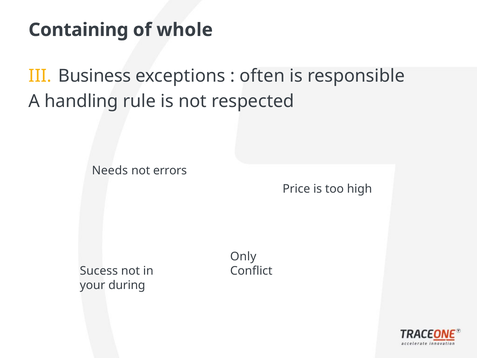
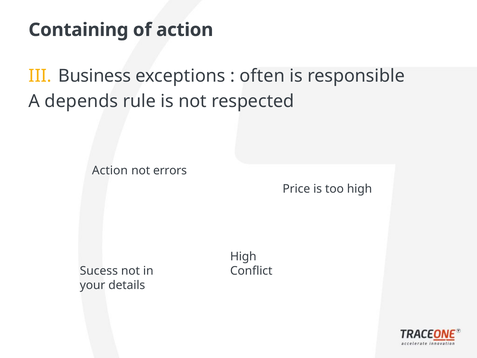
of whole: whole -> action
handling: handling -> depends
Needs at (110, 170): Needs -> Action
Only at (243, 256): Only -> High
during: during -> details
